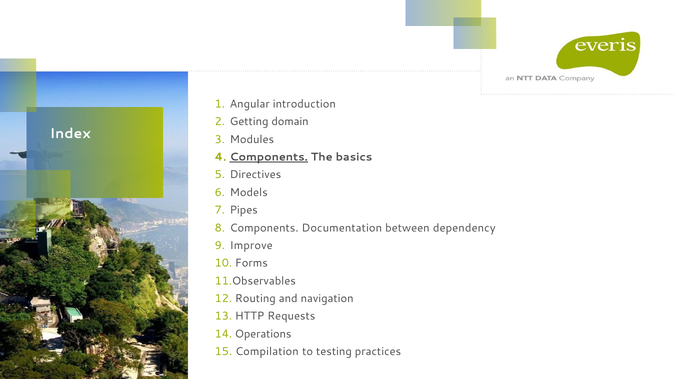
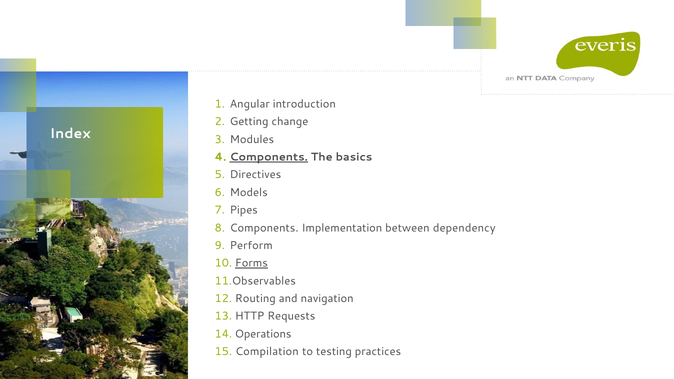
domain: domain -> change
Documentation: Documentation -> Implementation
Improve: Improve -> Perform
Forms underline: none -> present
